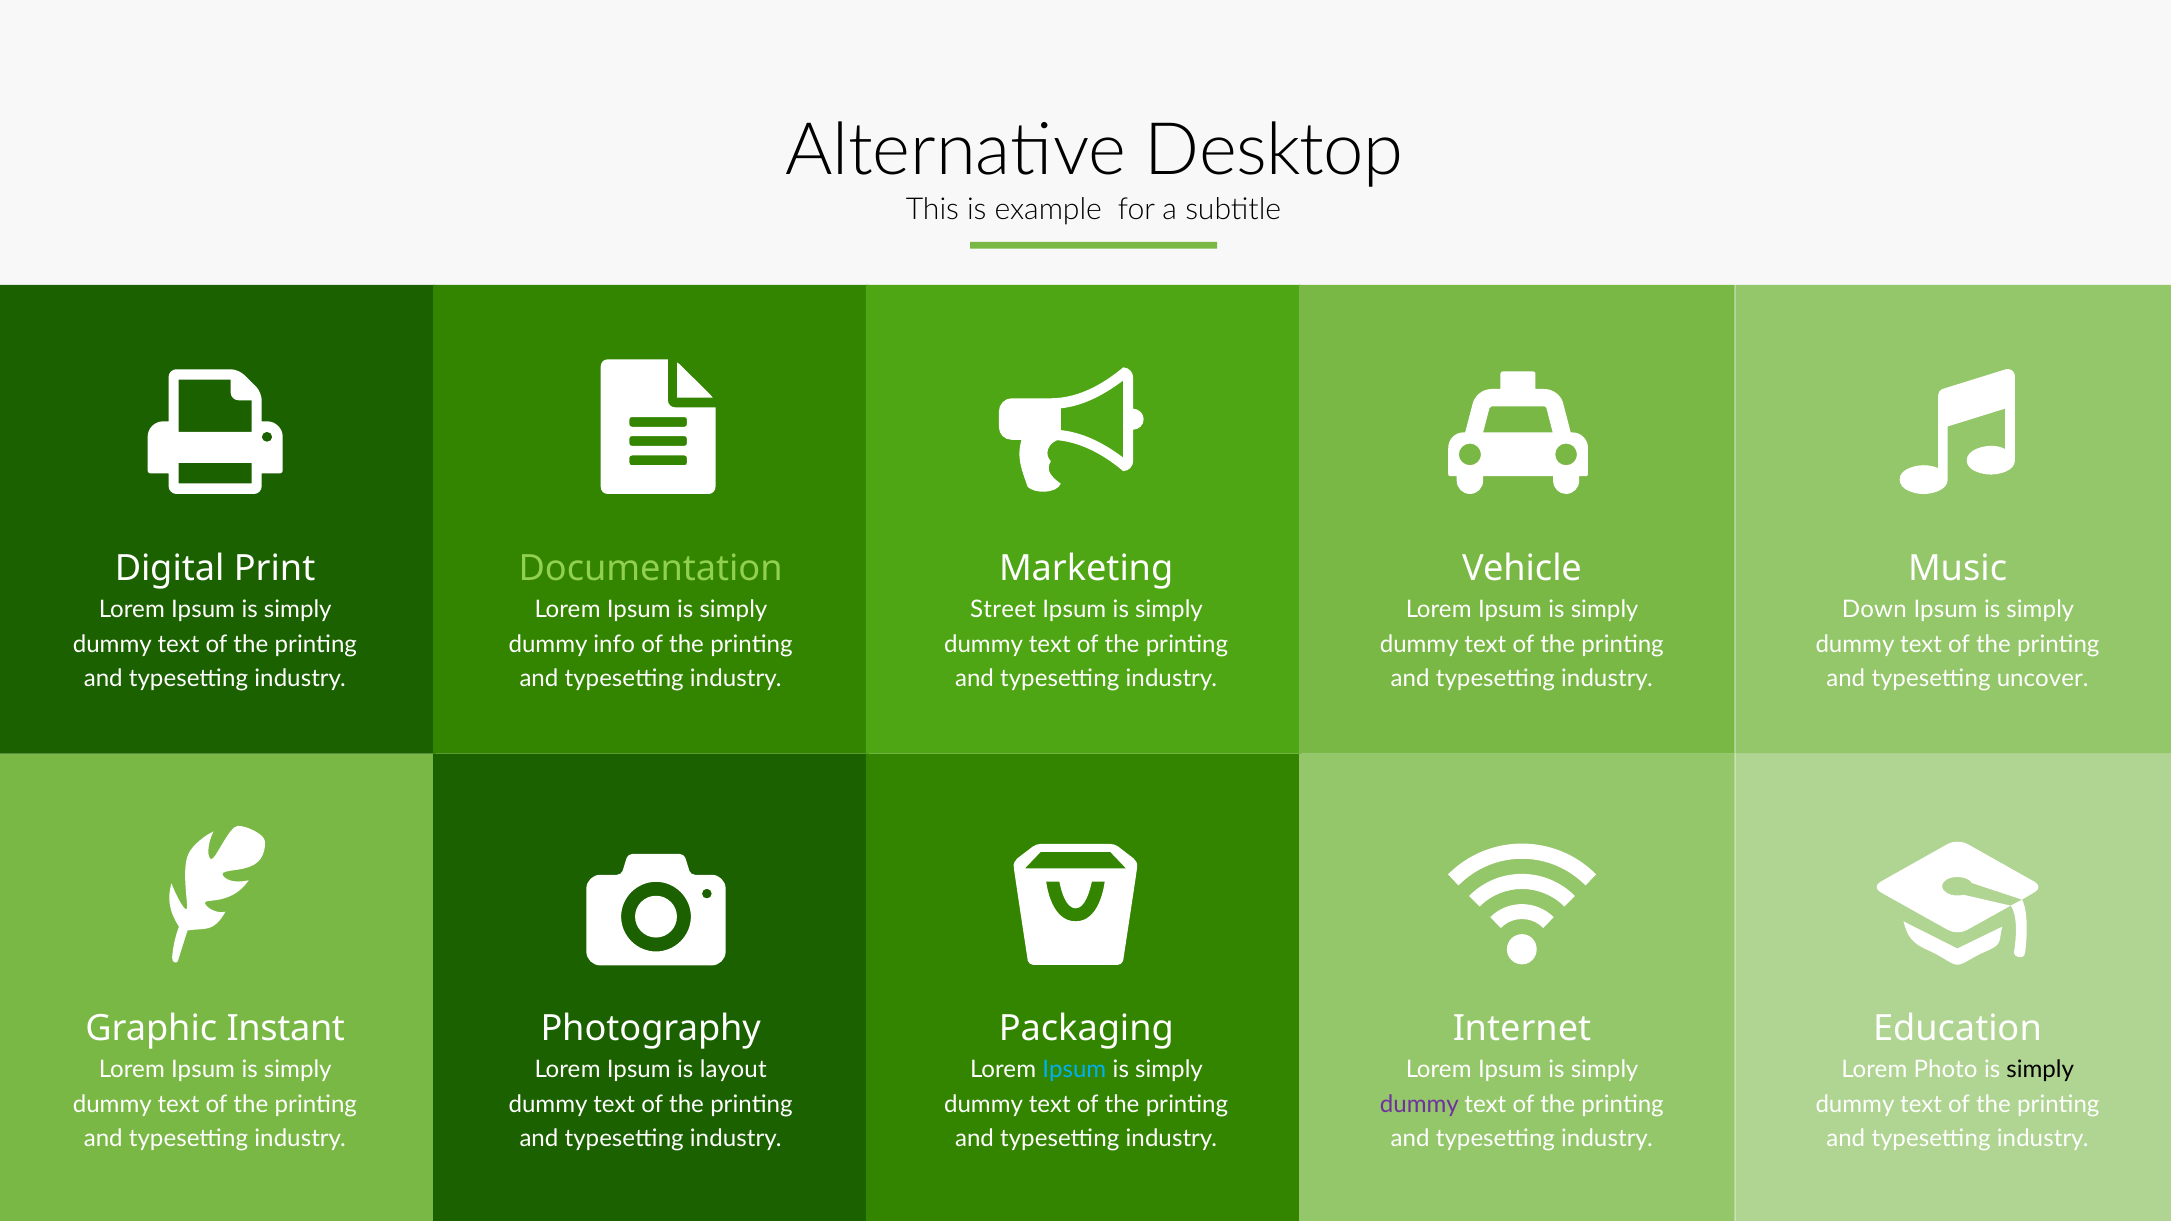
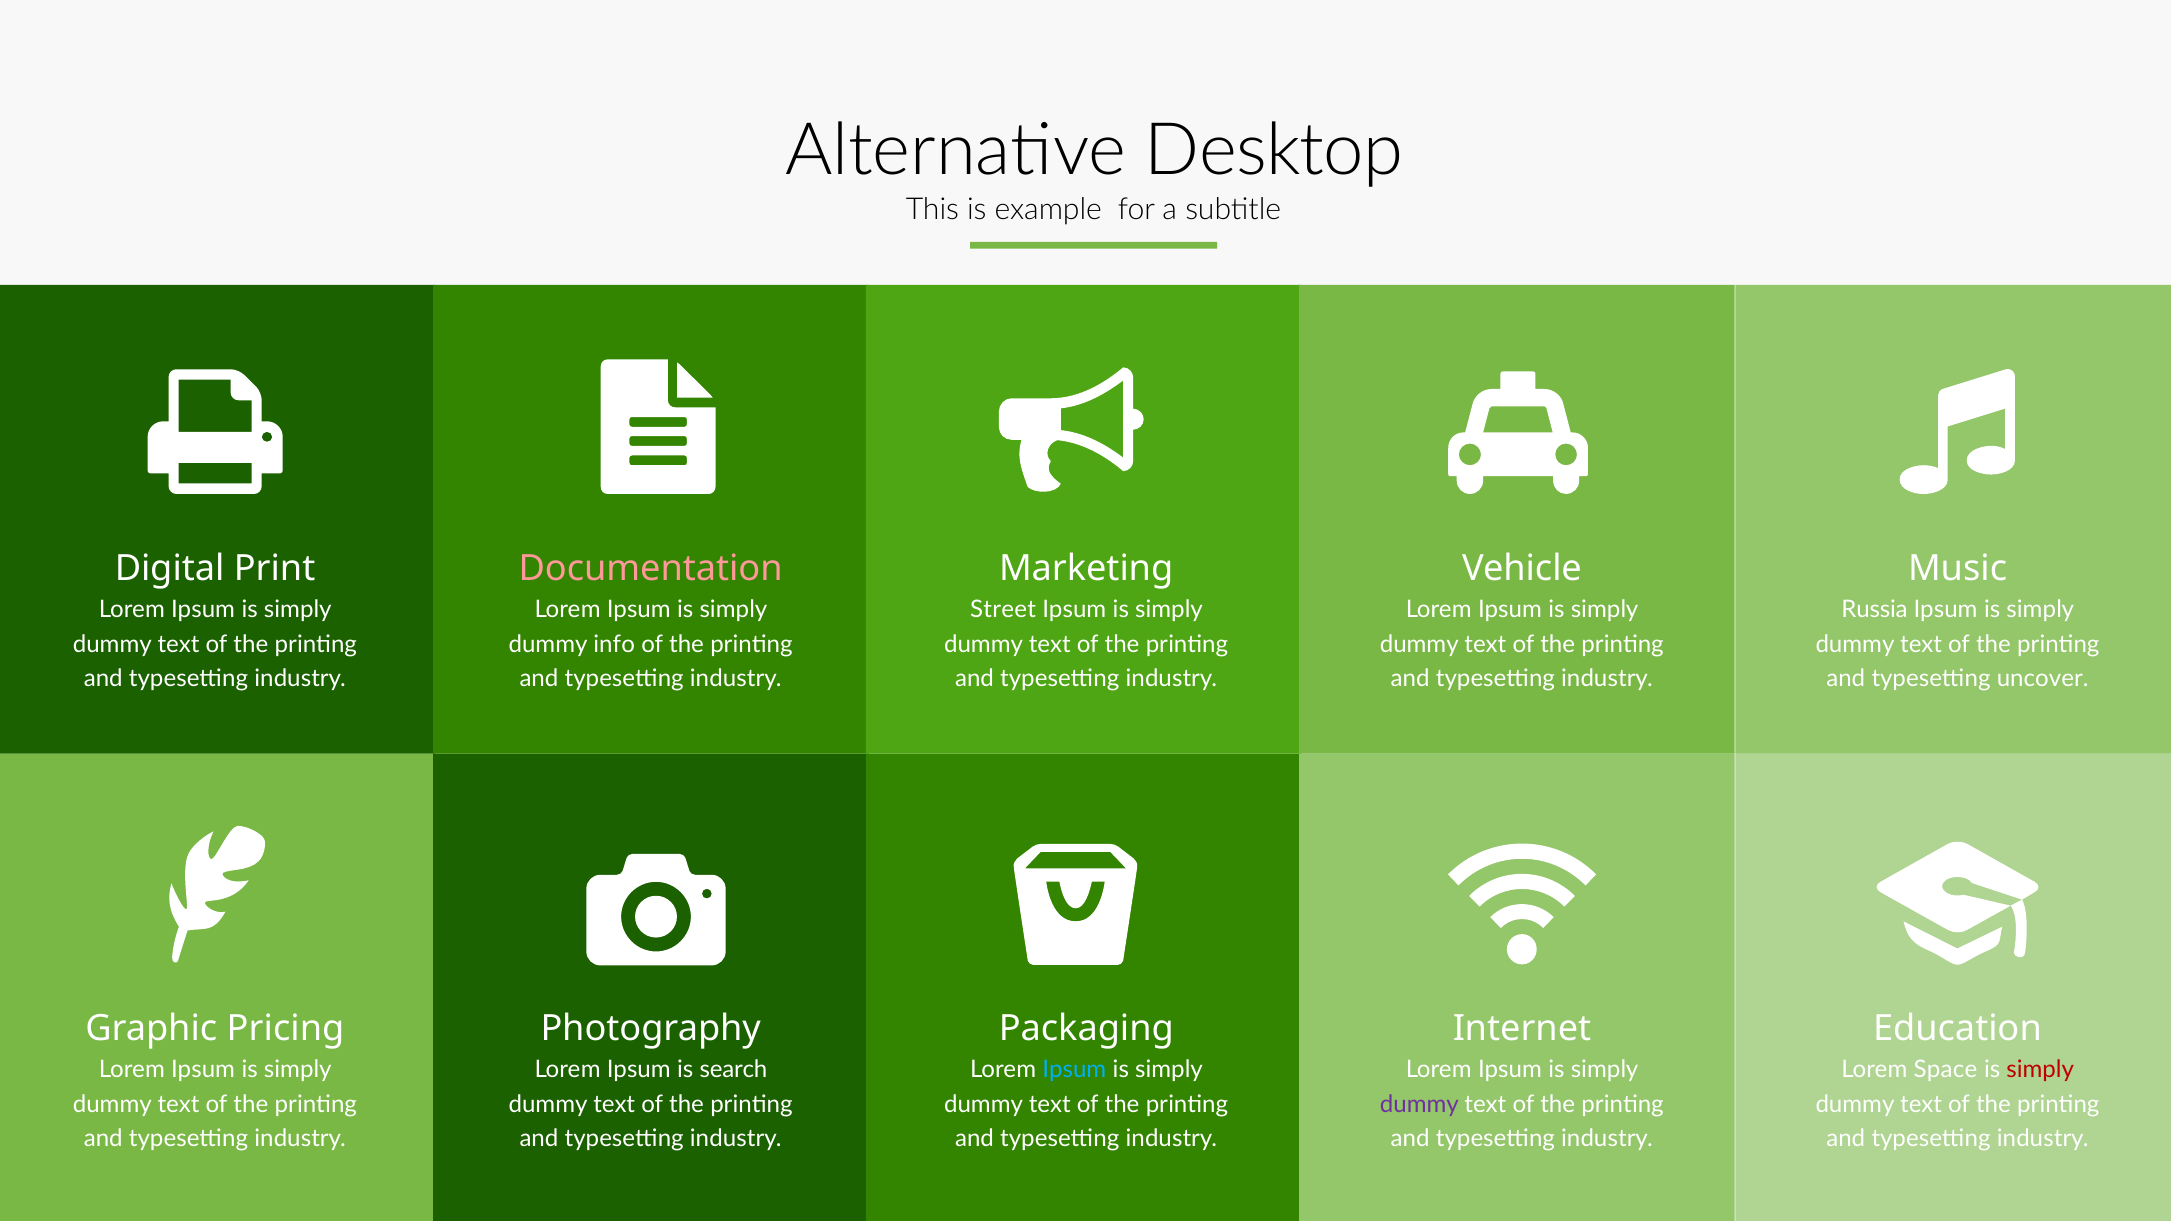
Documentation colour: light green -> pink
Down: Down -> Russia
Instant: Instant -> Pricing
layout: layout -> search
Photo: Photo -> Space
simply at (2040, 1070) colour: black -> red
